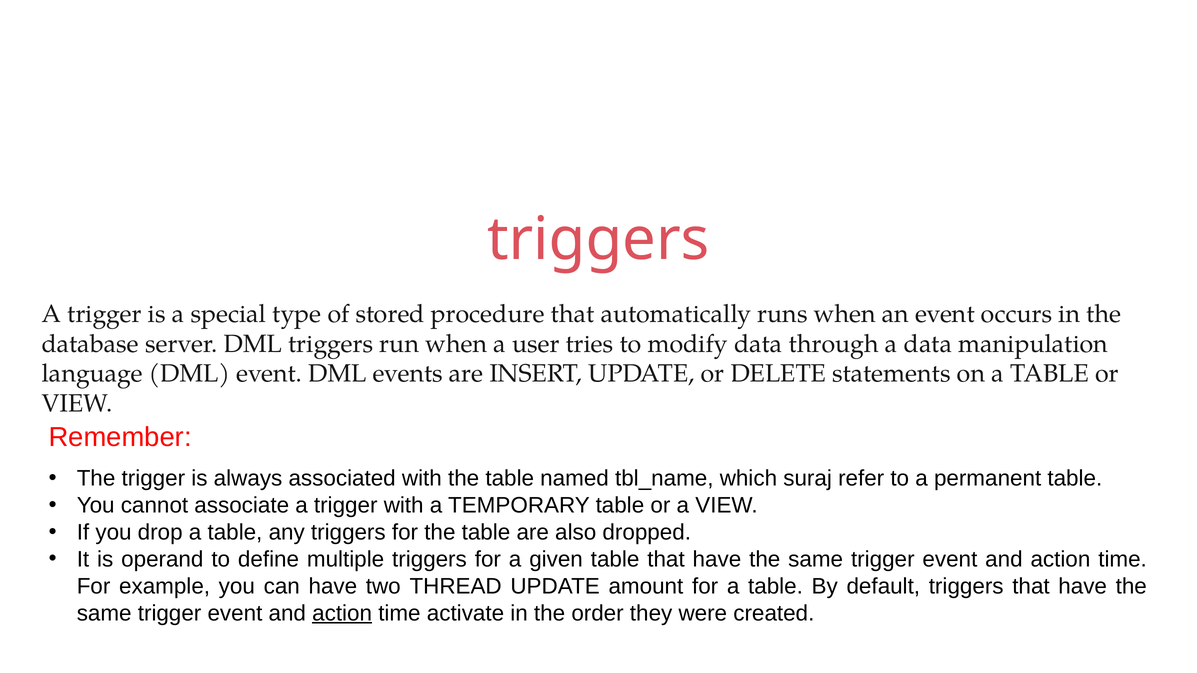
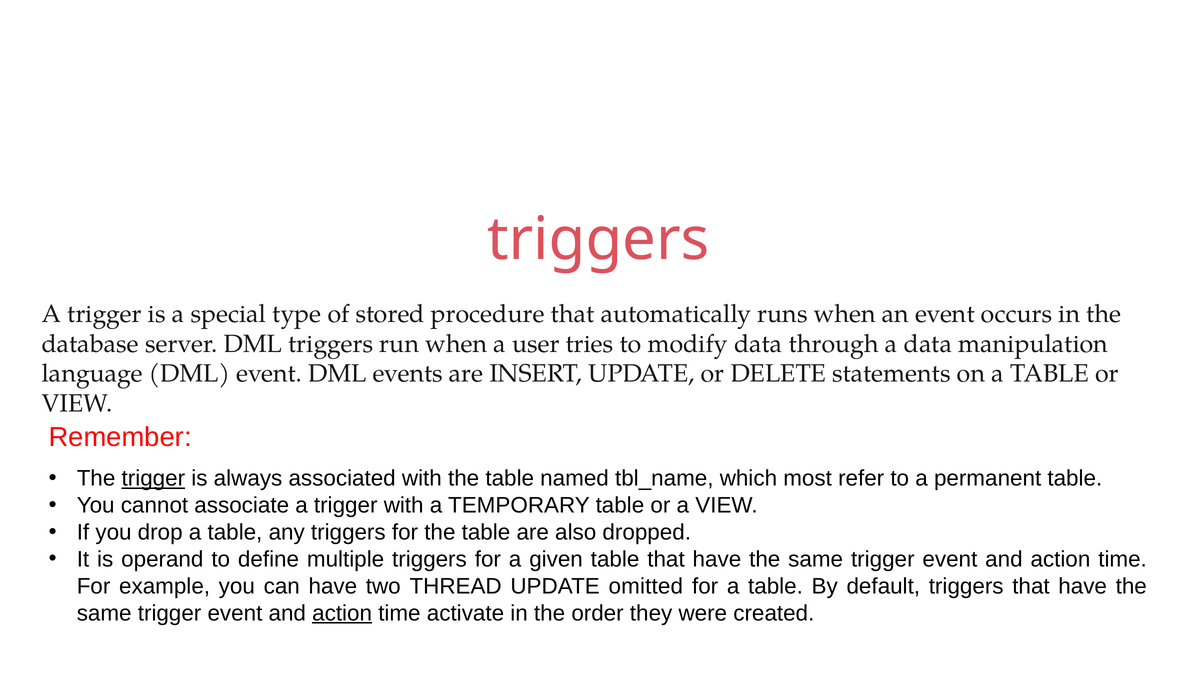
trigger at (153, 479) underline: none -> present
suraj: suraj -> most
amount: amount -> omitted
